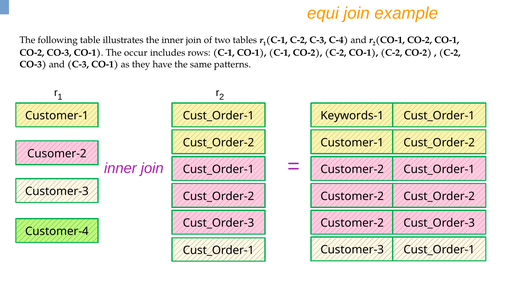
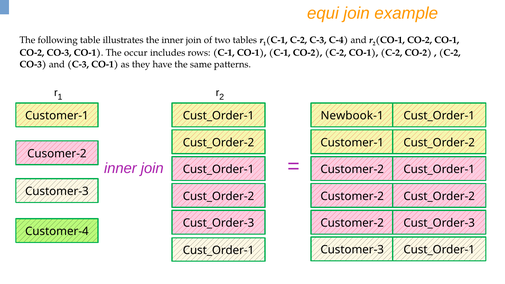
Keywords-1: Keywords-1 -> Newbook-1
